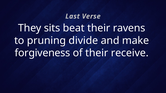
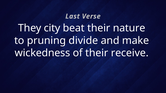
sits: sits -> city
ravens: ravens -> nature
forgiveness: forgiveness -> wickedness
